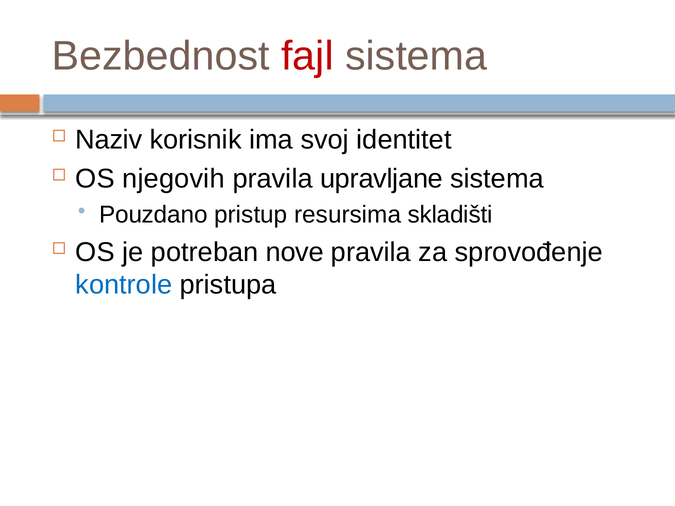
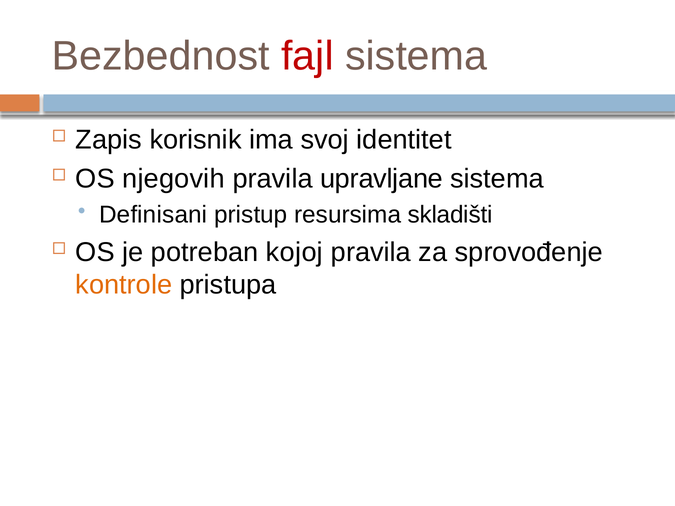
Naziv: Naziv -> Zapis
Pouzdano: Pouzdano -> Definisani
nove: nove -> kojoj
kontrole colour: blue -> orange
